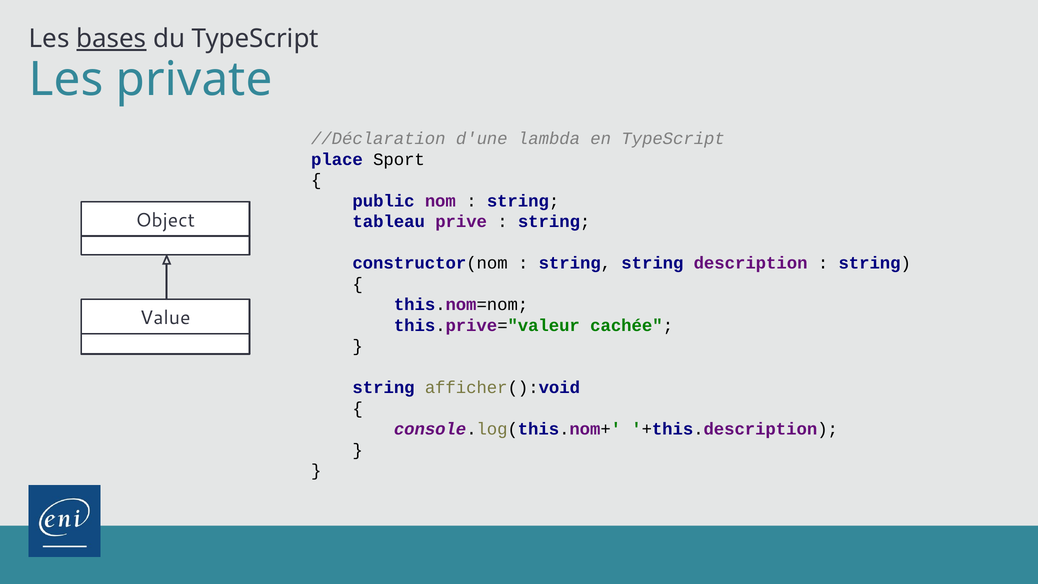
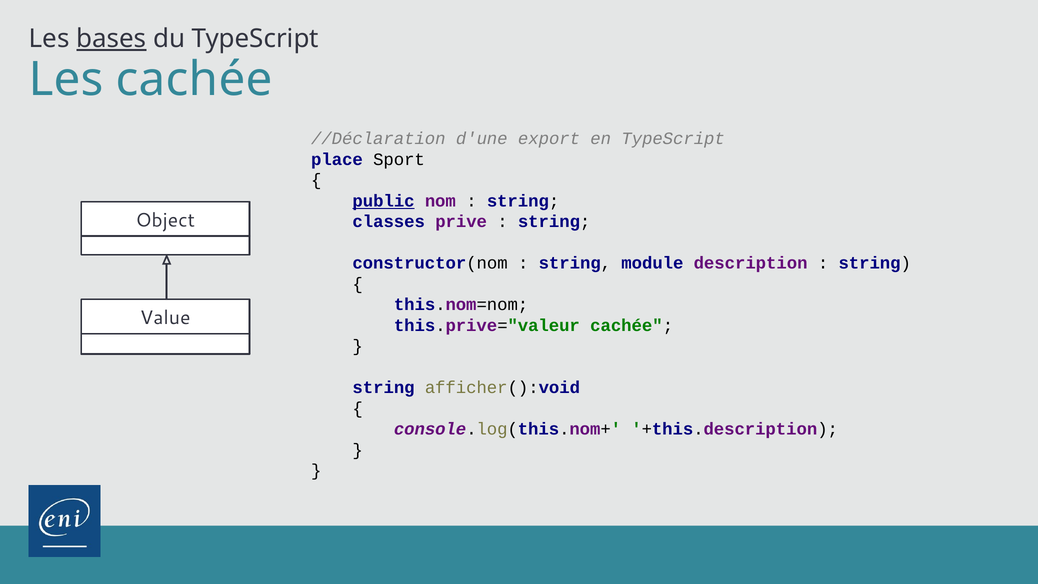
Les private: private -> cachée
lambda: lambda -> export
public underline: none -> present
tableau: tableau -> classes
string string: string -> module
